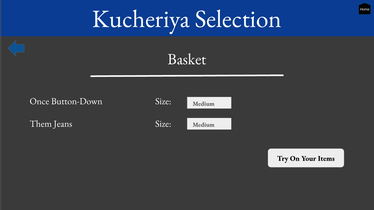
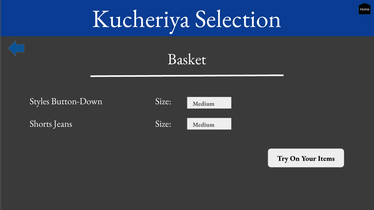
Once: Once -> Styles
Them: Them -> Shorts
